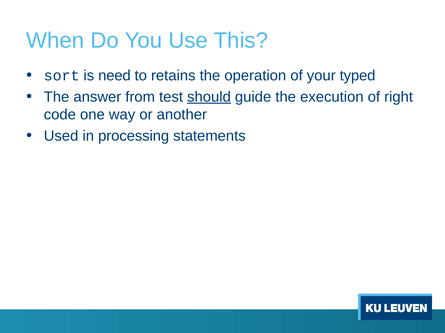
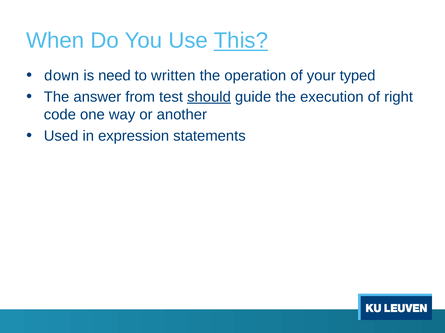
This underline: none -> present
sort: sort -> down
retains: retains -> written
processing: processing -> expression
